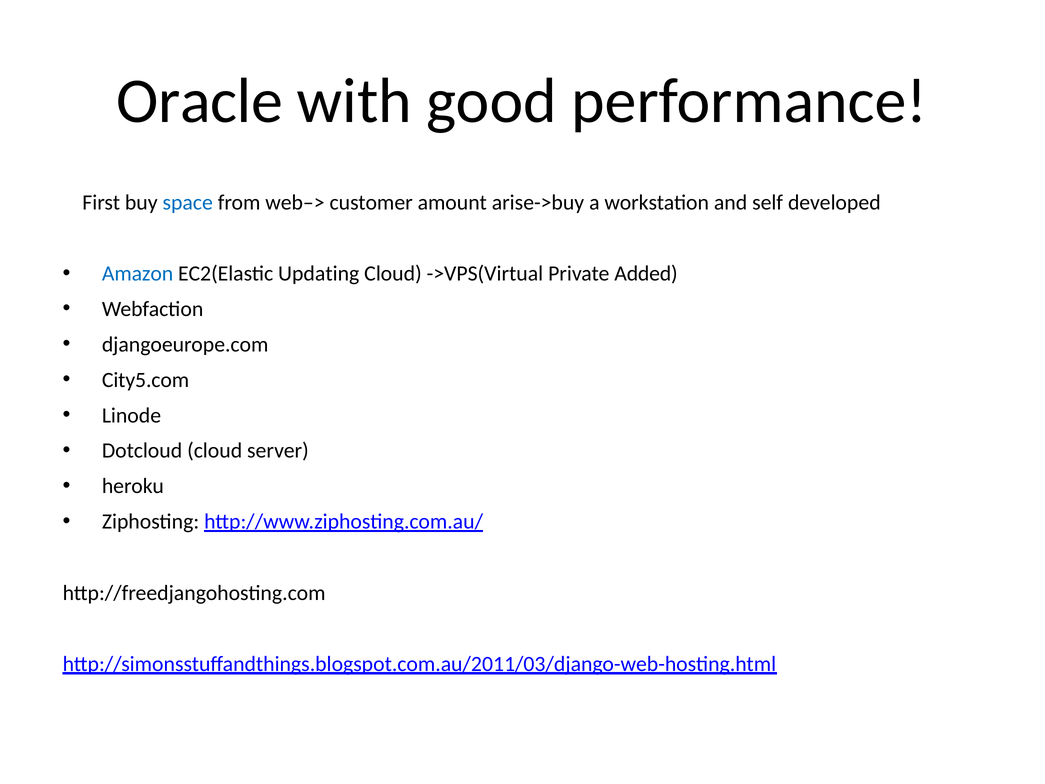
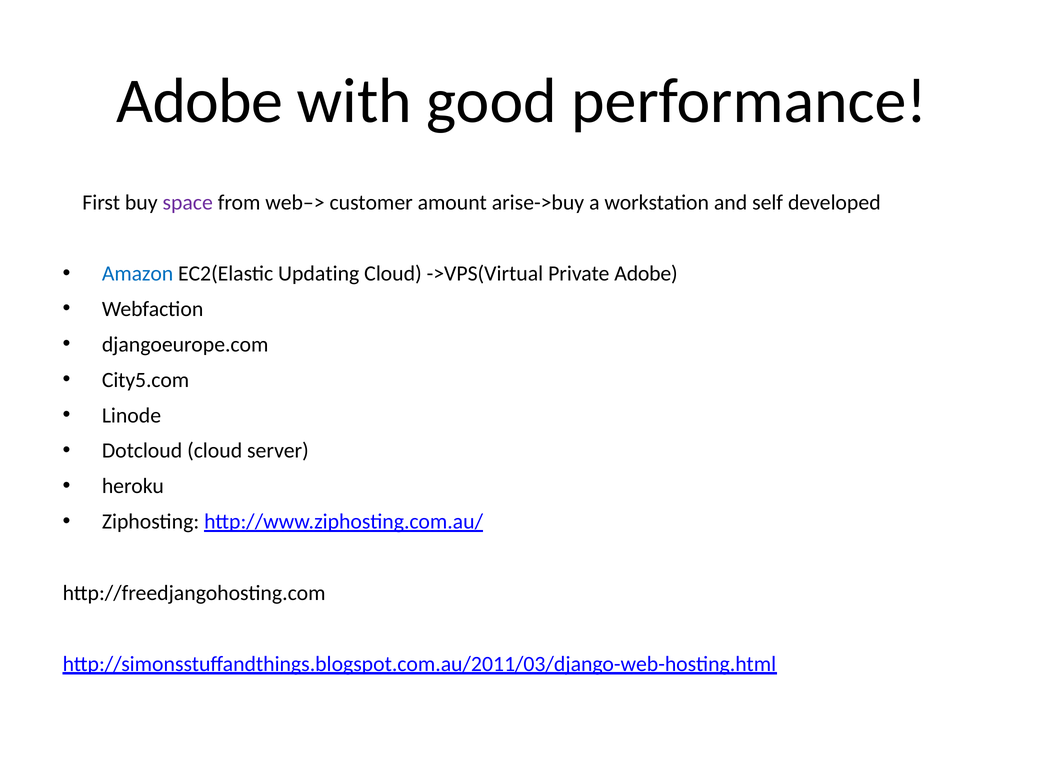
Oracle at (200, 101): Oracle -> Adobe
space colour: blue -> purple
Private Added: Added -> Adobe
